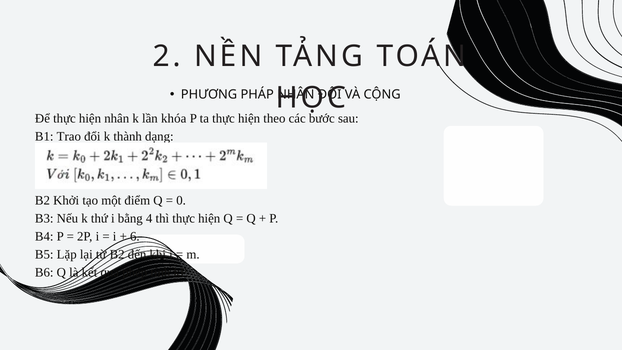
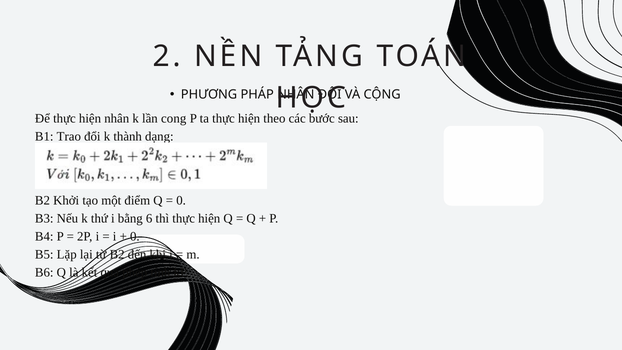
khóa: khóa -> cong
4: 4 -> 6
6 at (135, 236): 6 -> 0
